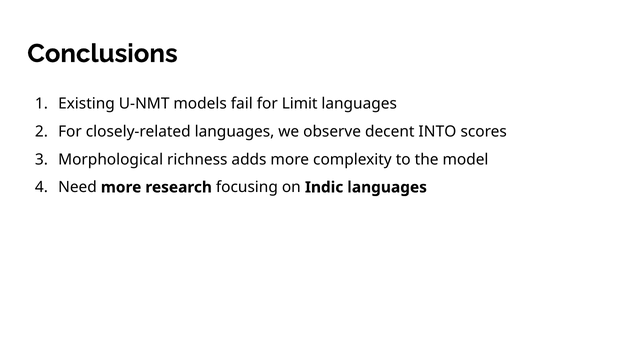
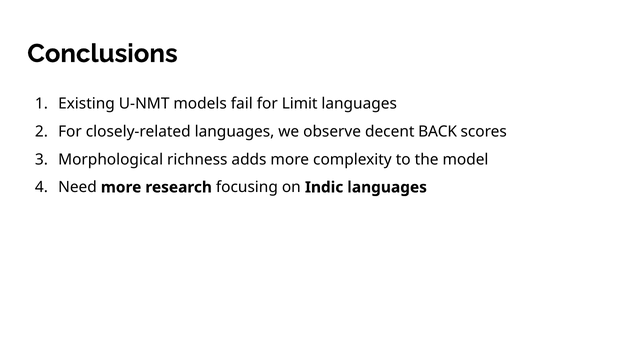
INTO: INTO -> BACK
